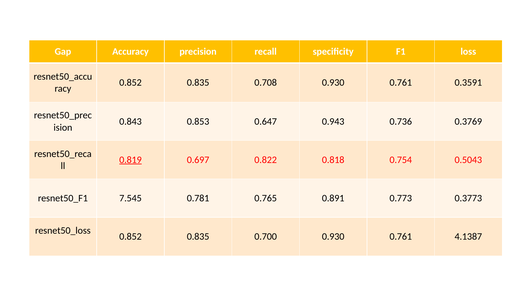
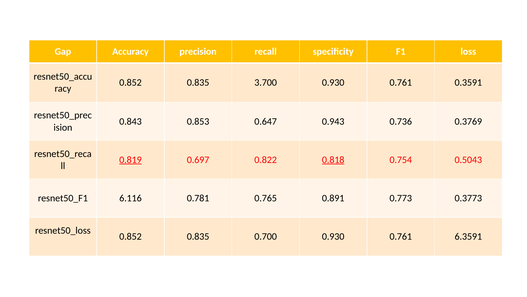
0.708: 0.708 -> 3.700
0.818 underline: none -> present
7.545: 7.545 -> 6.116
4.1387: 4.1387 -> 6.3591
